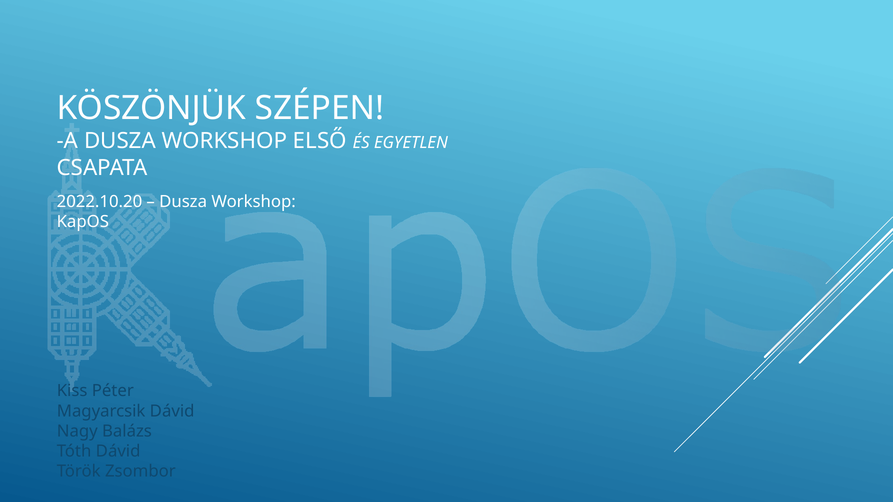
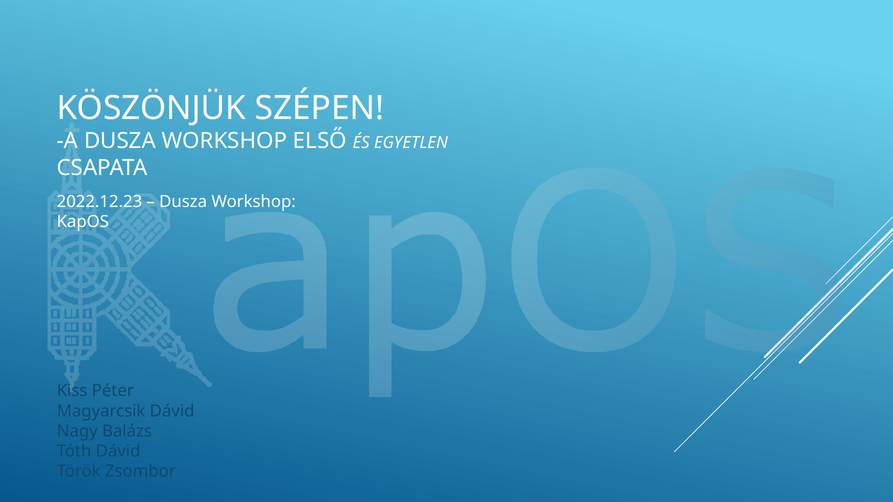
2022.10.20: 2022.10.20 -> 2022.12.23
